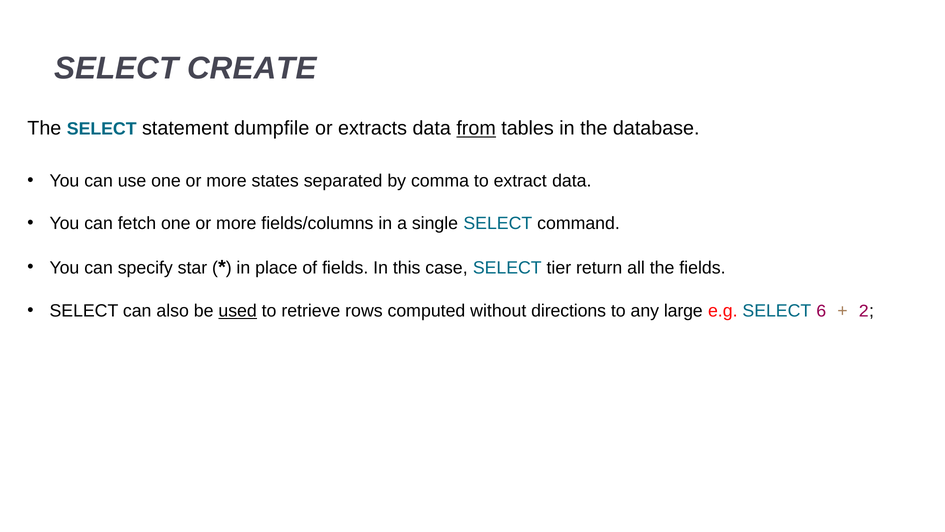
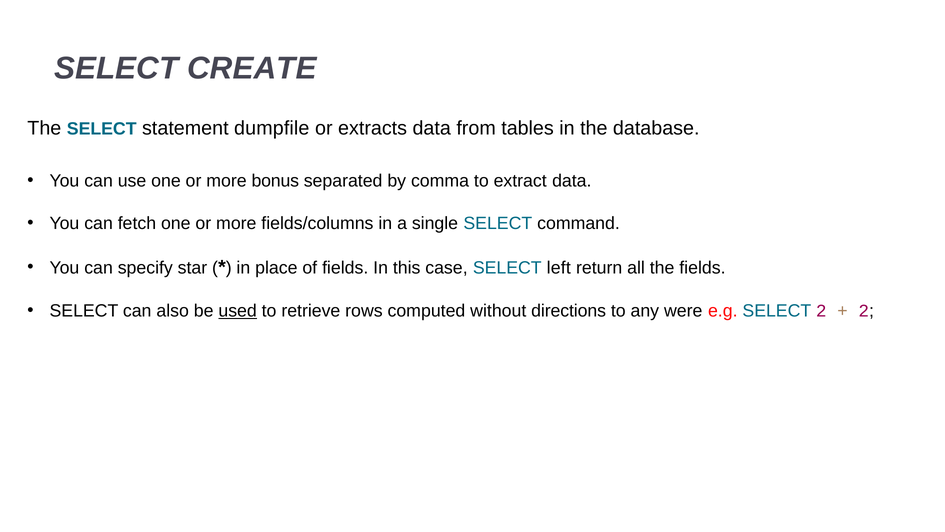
from underline: present -> none
states: states -> bonus
tier: tier -> left
large: large -> were
SELECT 6: 6 -> 2
